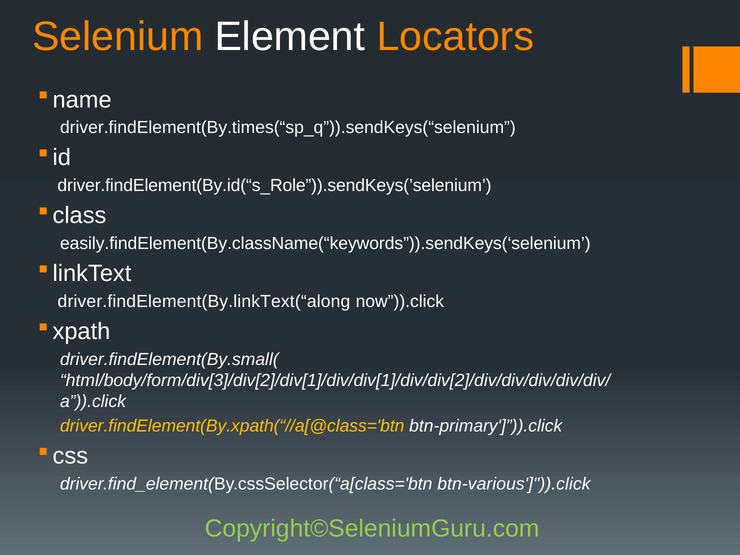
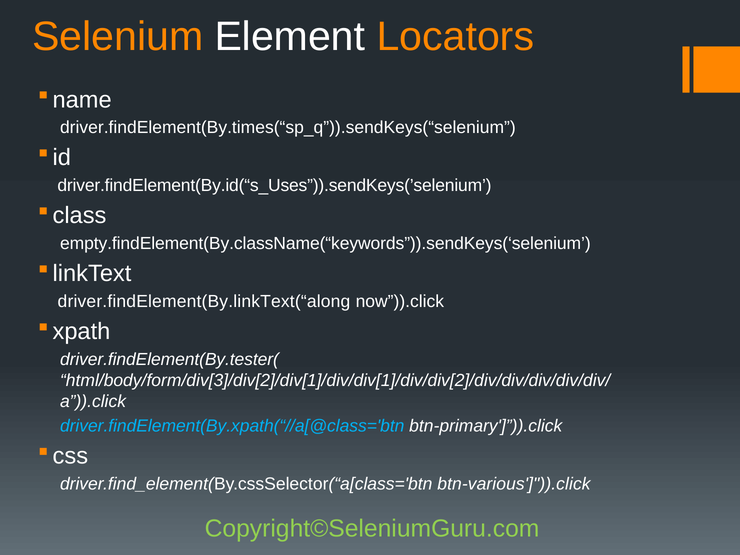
driver.findElement(By.id(“s_Role”)).sendKeys(’selenium: driver.findElement(By.id(“s_Role”)).sendKeys(’selenium -> driver.findElement(By.id(“s_Uses”)).sendKeys(’selenium
easily.findElement(By.className(“keywords”)).sendKeys(‘selenium: easily.findElement(By.className(“keywords”)).sendKeys(‘selenium -> empty.findElement(By.className(“keywords”)).sendKeys(‘selenium
driver.findElement(By.small(: driver.findElement(By.small( -> driver.findElement(By.tester(
driver.findElement(By.xpath(“//a[@class='btn colour: yellow -> light blue
